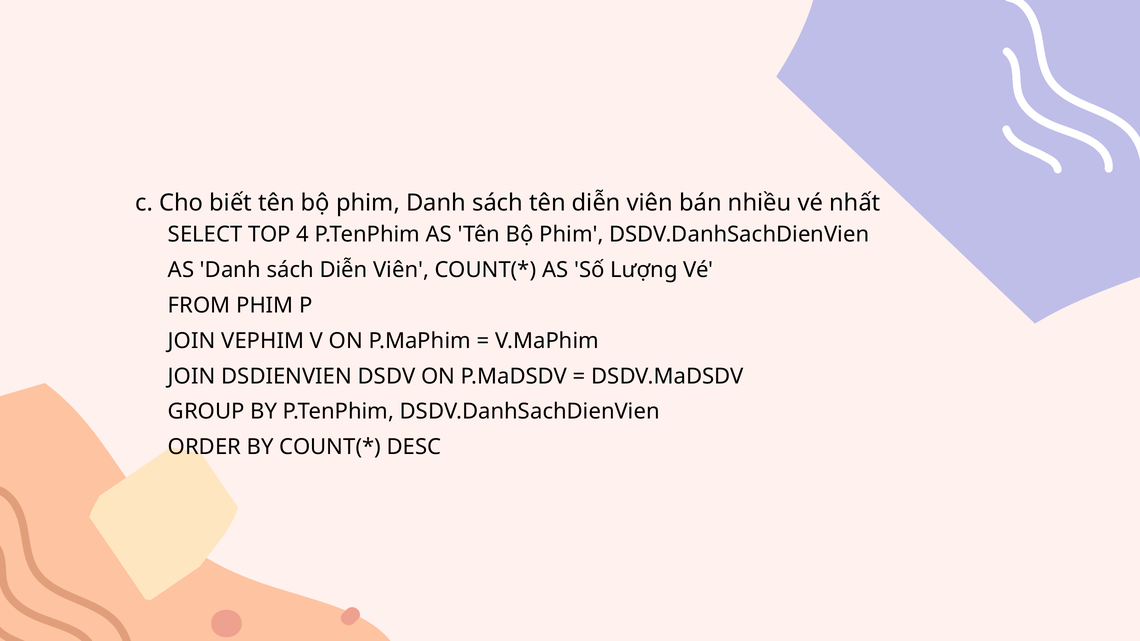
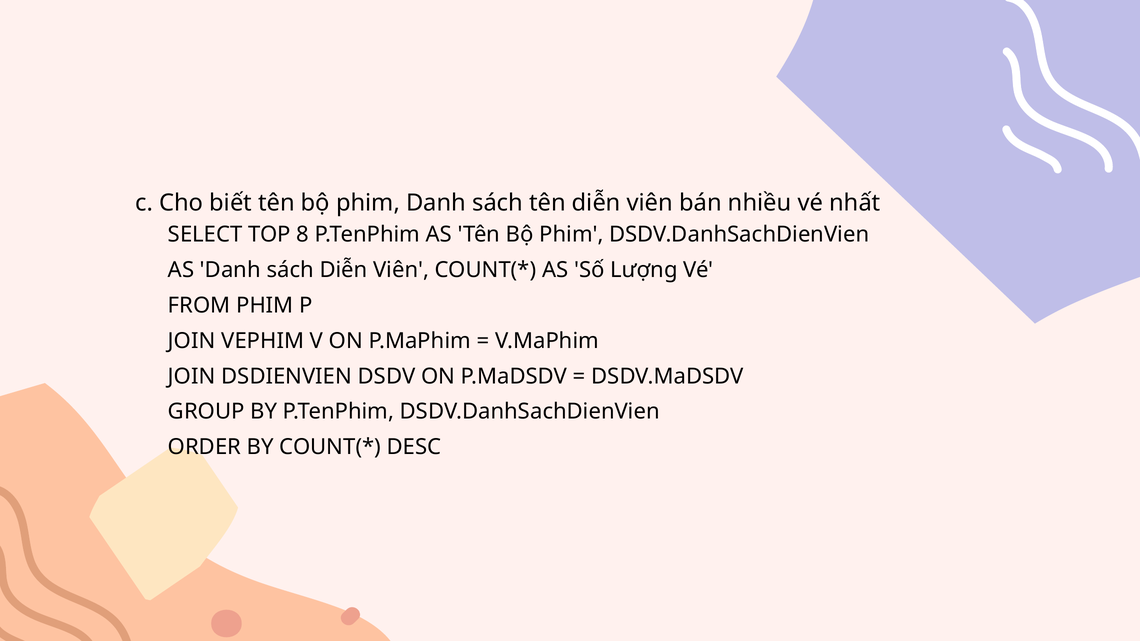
4: 4 -> 8
